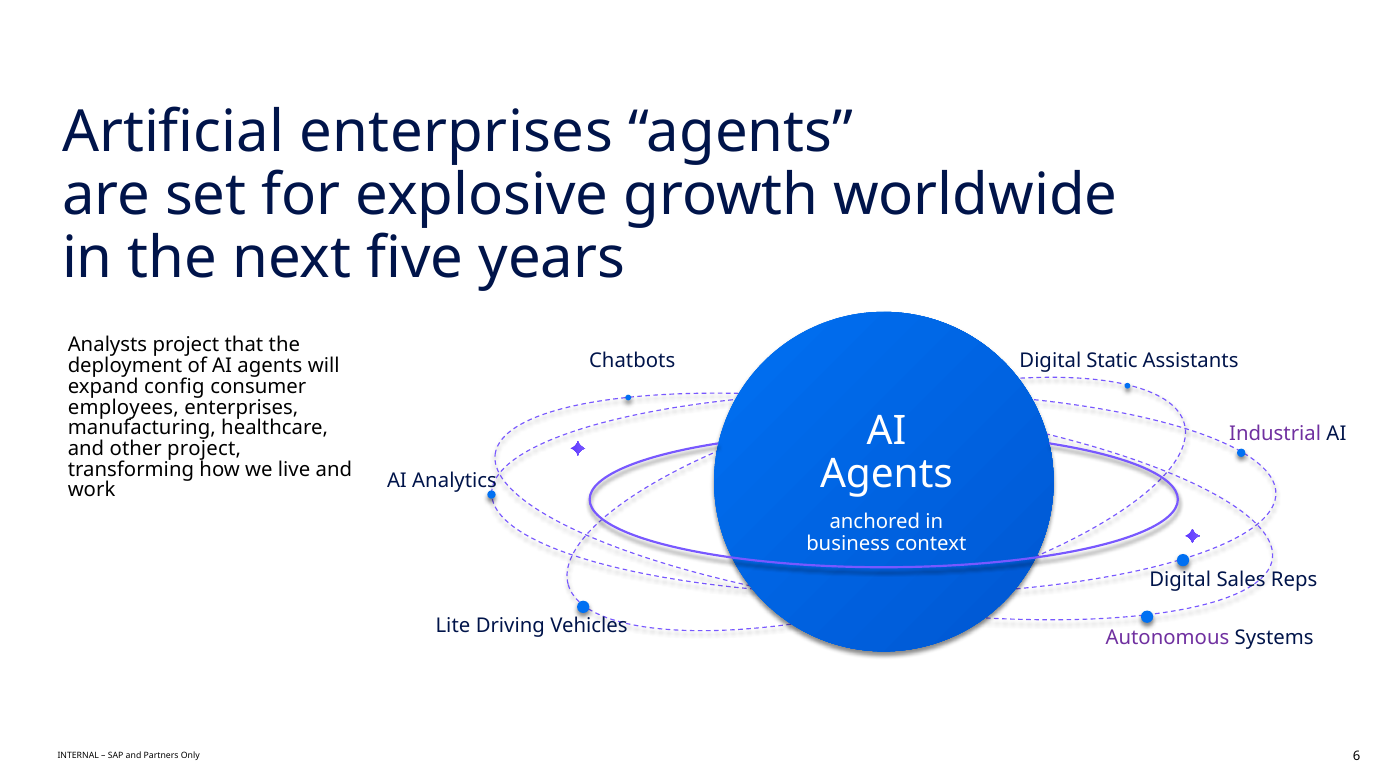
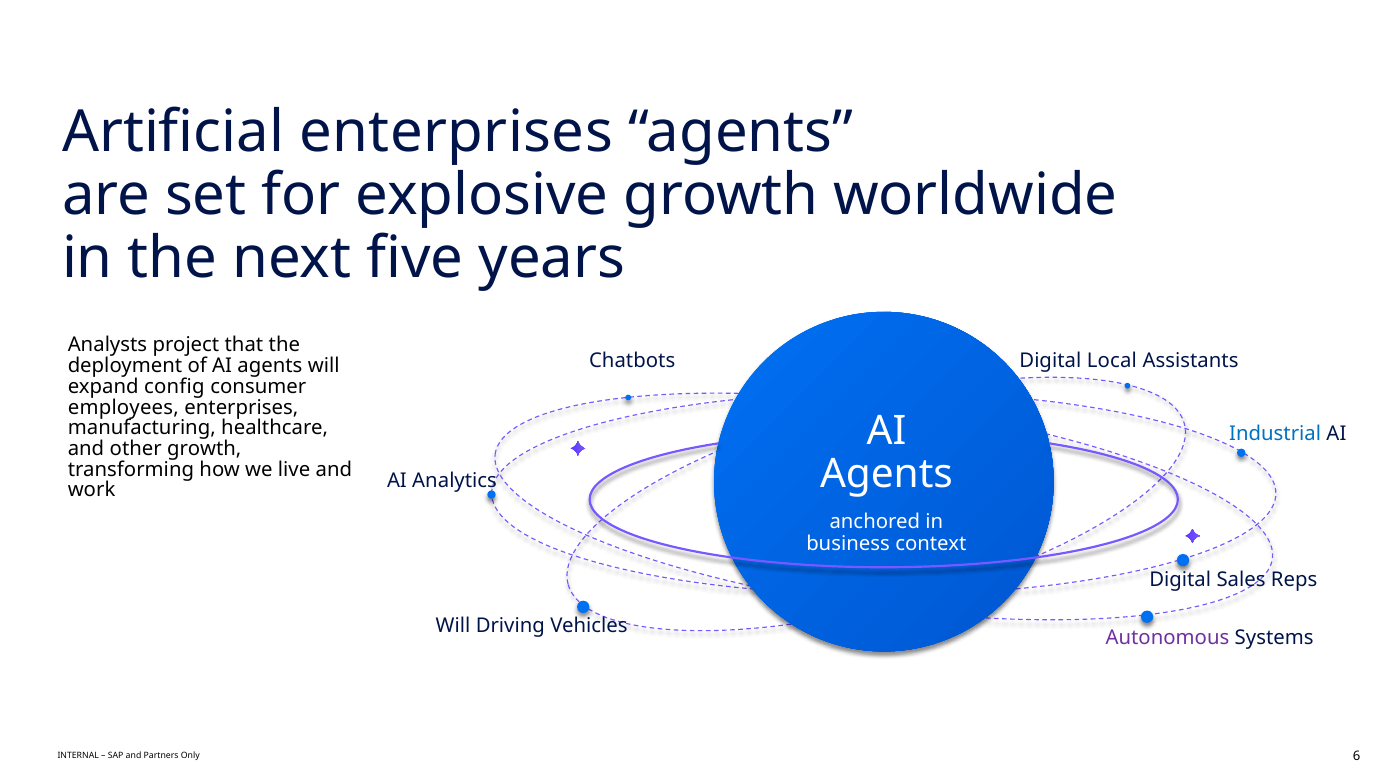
Static: Static -> Local
Industrial colour: purple -> blue
other project: project -> growth
Lite at (453, 625): Lite -> Will
